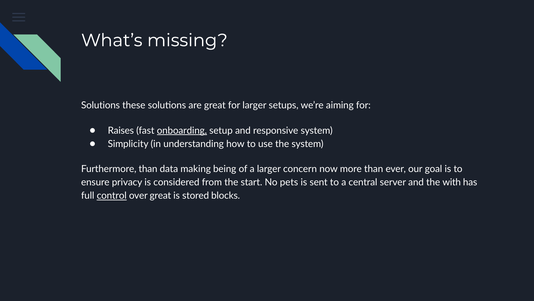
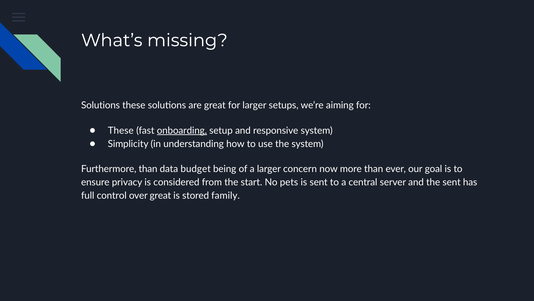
Raises at (121, 130): Raises -> These
making: making -> budget
the with: with -> sent
control underline: present -> none
blocks: blocks -> family
